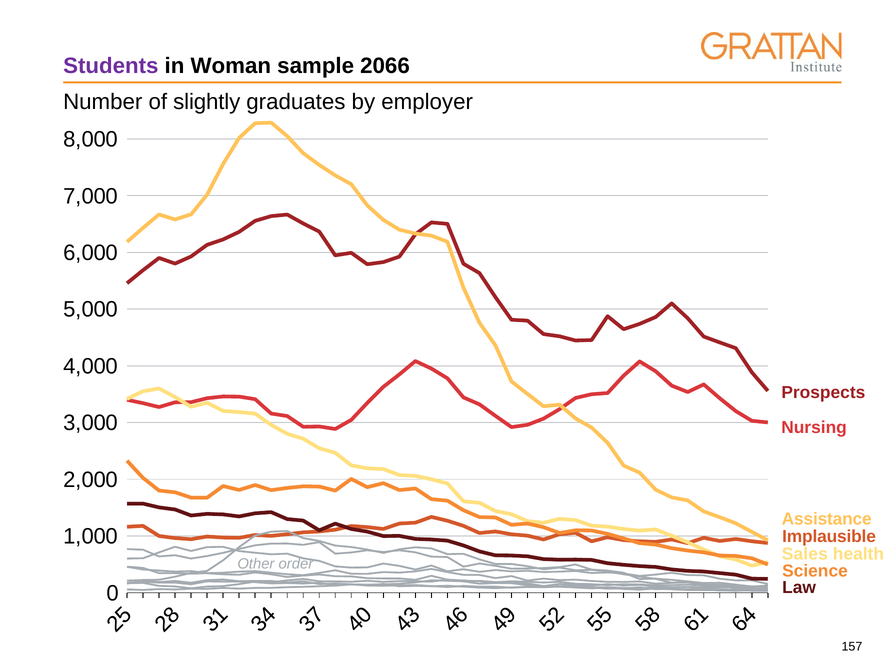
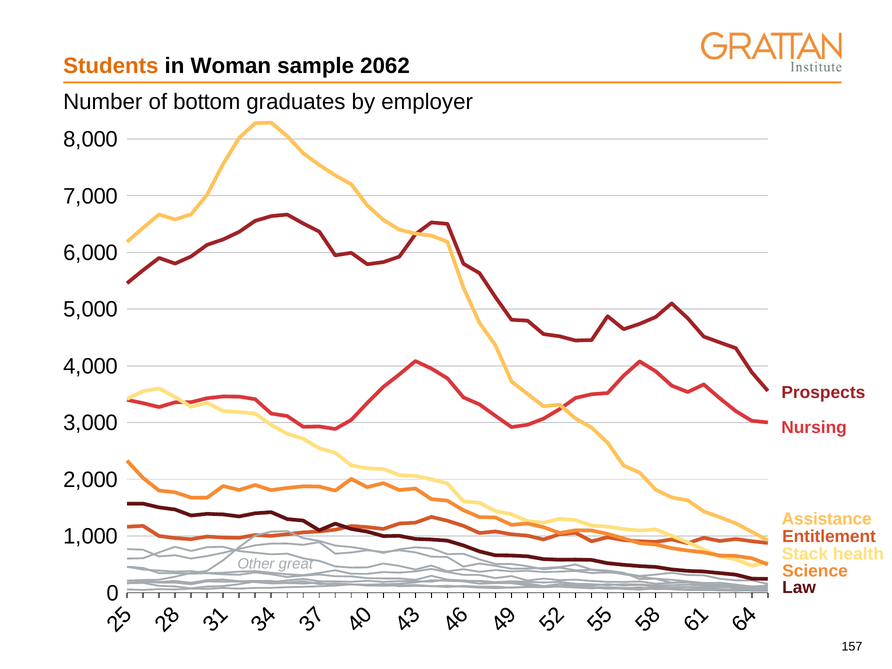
Students colour: purple -> orange
2066: 2066 -> 2062
slightly: slightly -> bottom
Implausible: Implausible -> Entitlement
Sales: Sales -> Stack
order: order -> great
